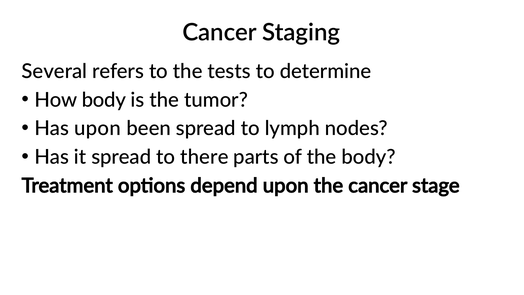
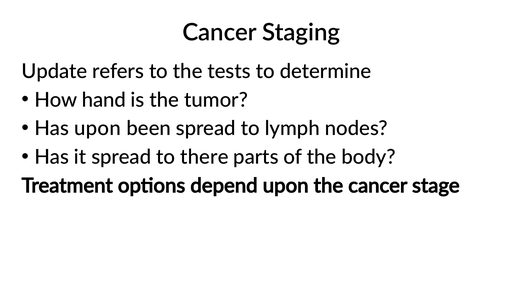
Several: Several -> Update
How body: body -> hand
